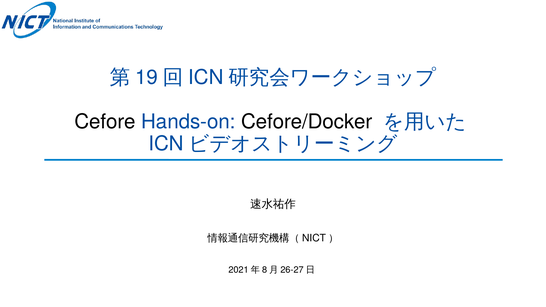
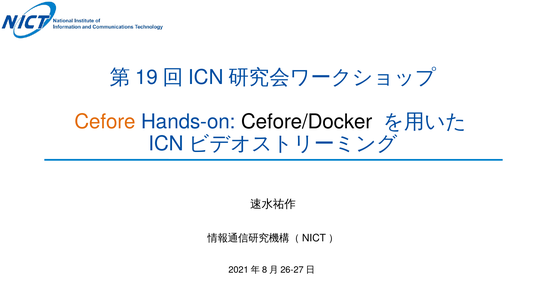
Cefore colour: black -> orange
